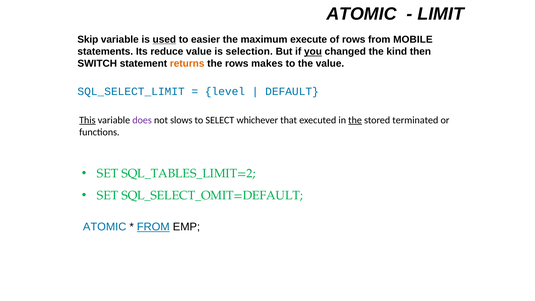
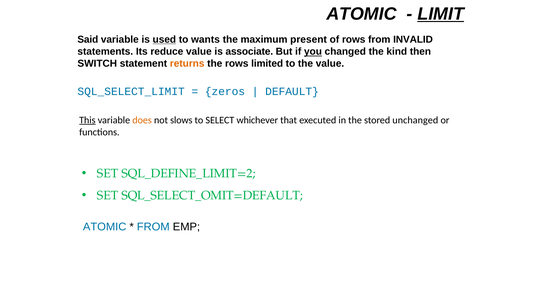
LIMIT underline: none -> present
Skip: Skip -> Said
easier: easier -> wants
execute: execute -> present
MOBILE: MOBILE -> INVALID
selection: selection -> associate
makes: makes -> limited
level: level -> zeros
does colour: purple -> orange
the at (355, 120) underline: present -> none
terminated: terminated -> unchanged
SQL_TABLES_LIMIT=2: SQL_TABLES_LIMIT=2 -> SQL_DEFINE_LIMIT=2
FROM at (153, 227) underline: present -> none
